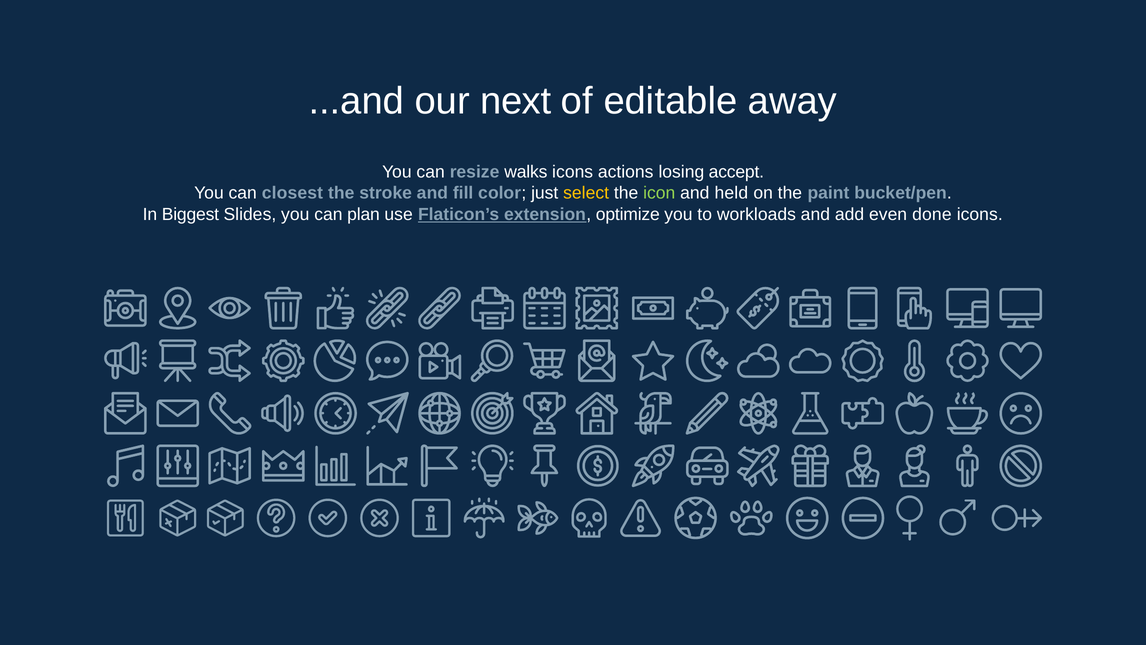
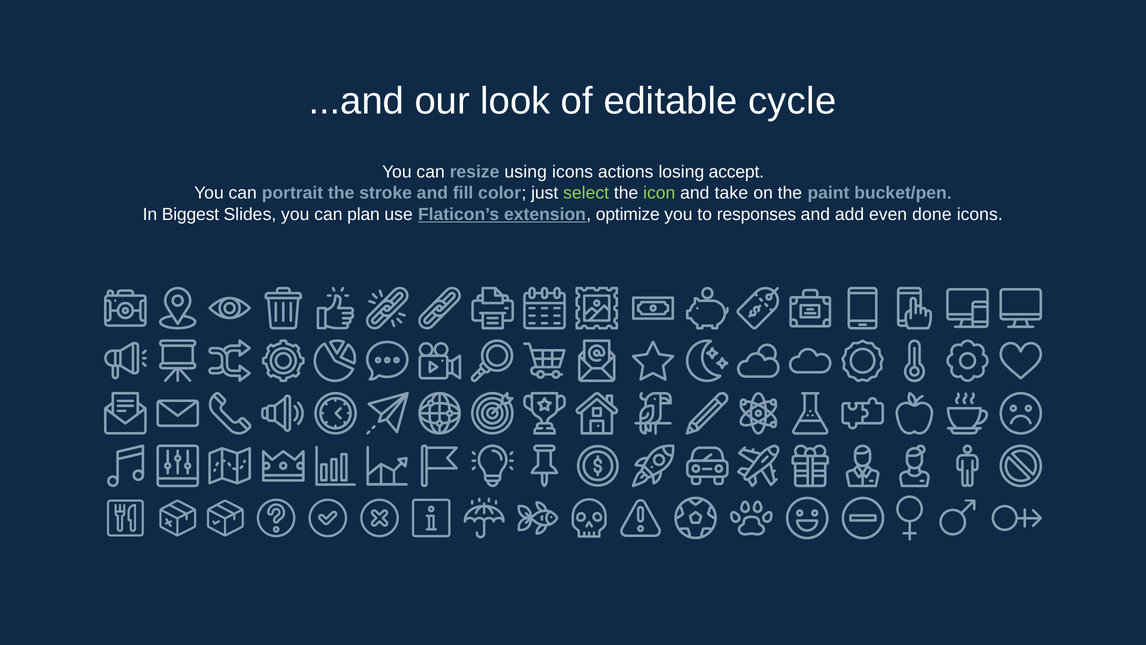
next: next -> look
away: away -> cycle
walks: walks -> using
closest: closest -> portrait
select colour: yellow -> light green
held: held -> take
workloads: workloads -> responses
